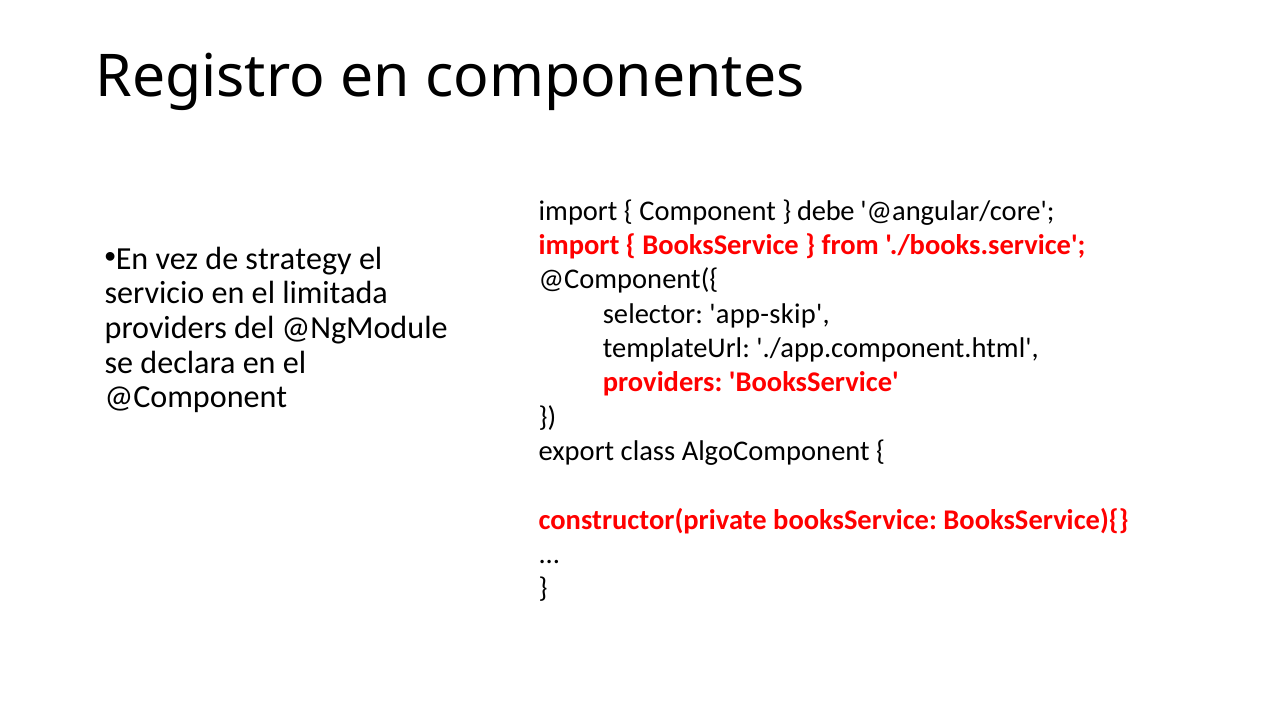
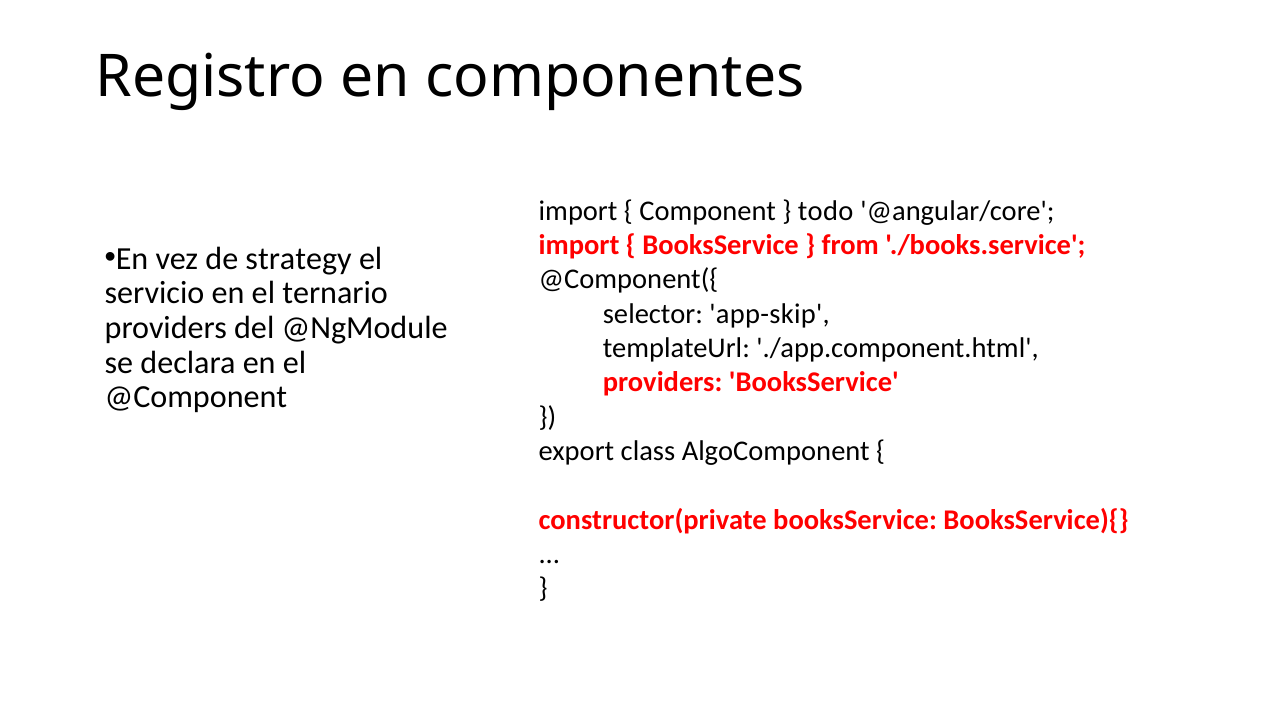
debe: debe -> todo
limitada: limitada -> ternario
